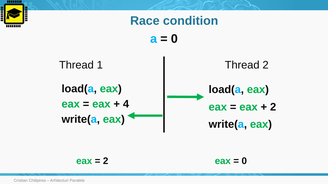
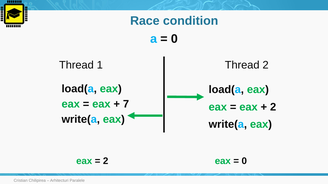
4: 4 -> 7
